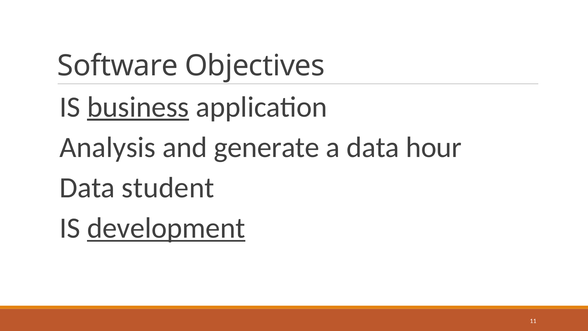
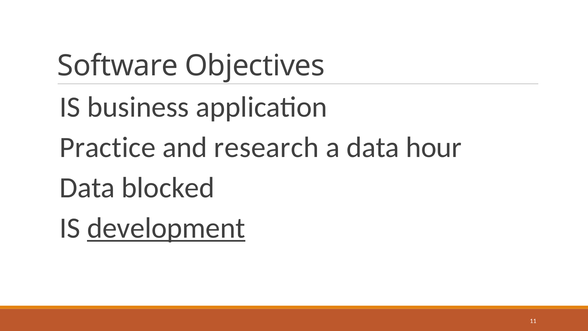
business underline: present -> none
Analysis: Analysis -> Practice
generate: generate -> research
student: student -> blocked
